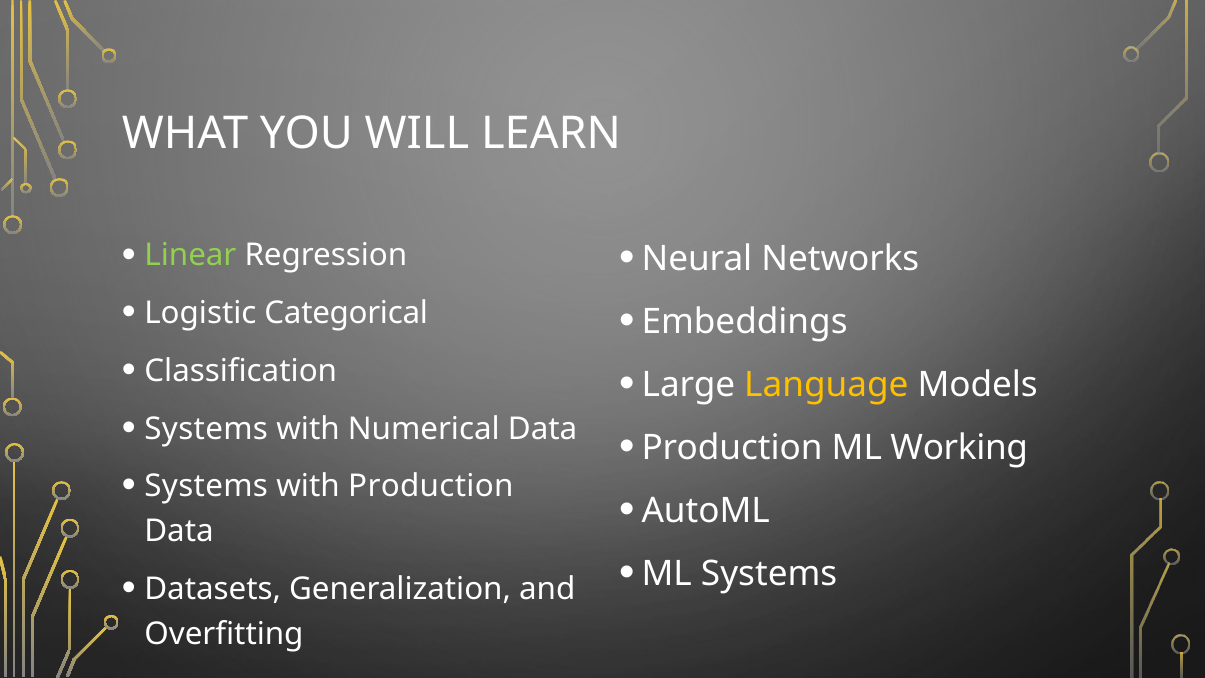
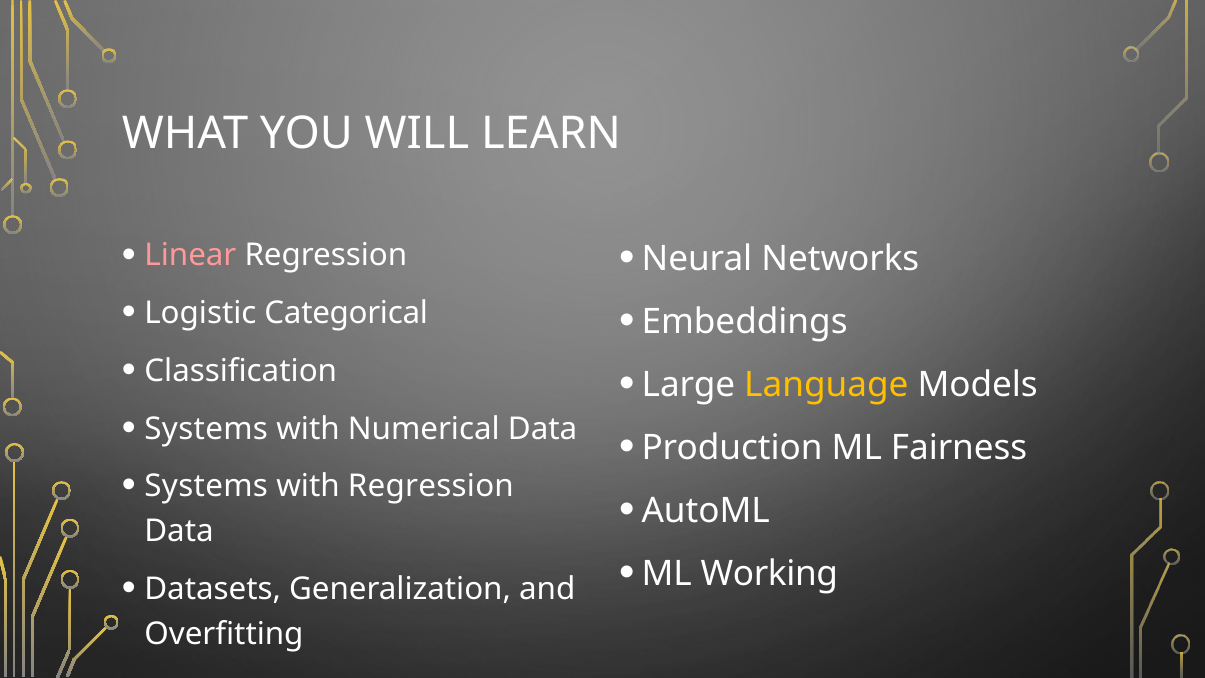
Linear colour: light green -> pink
Working: Working -> Fairness
with Production: Production -> Regression
ML Systems: Systems -> Working
